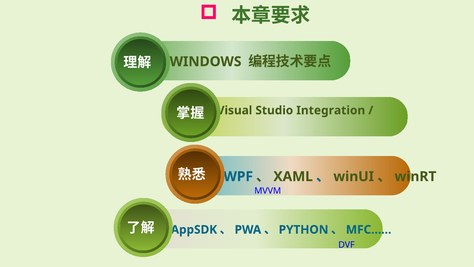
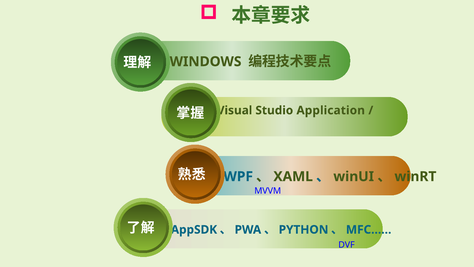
Integration: Integration -> Application
